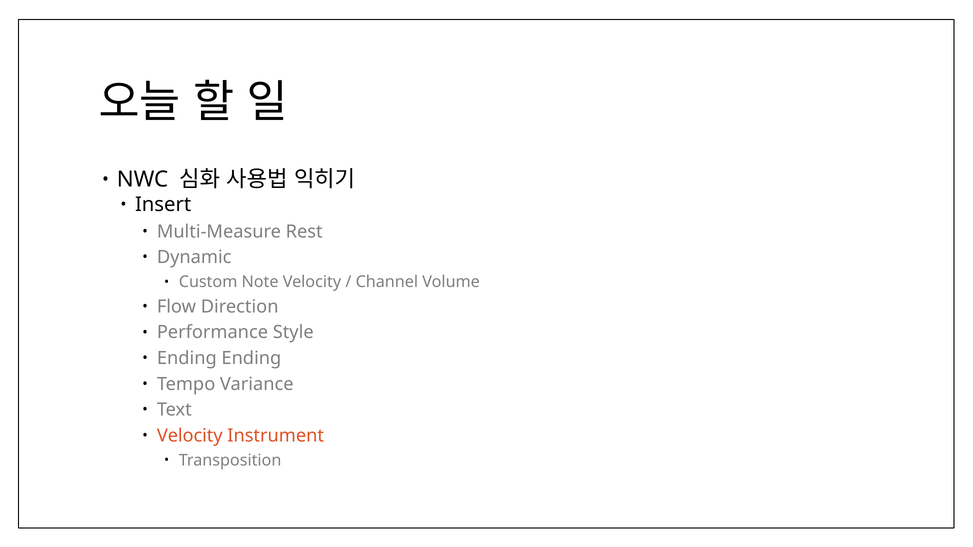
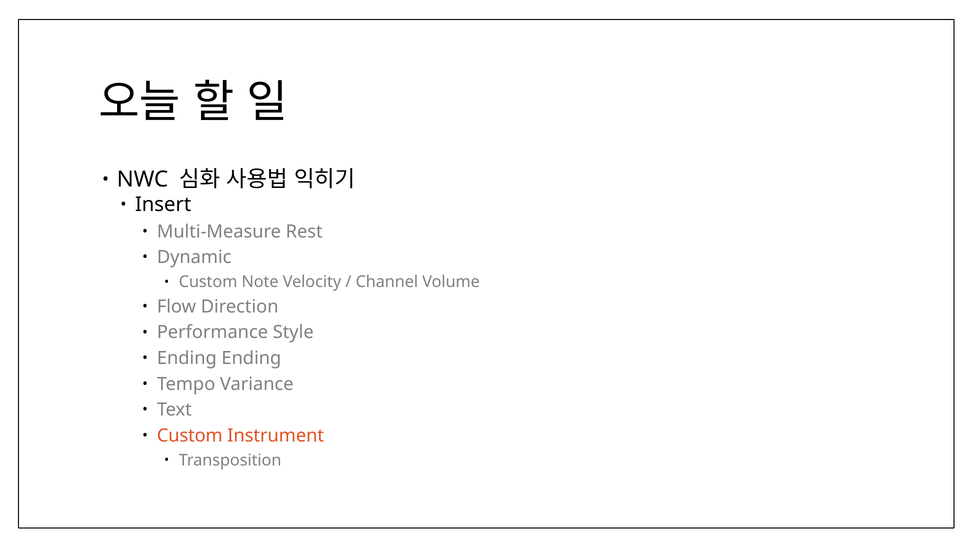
Velocity at (190, 436): Velocity -> Custom
